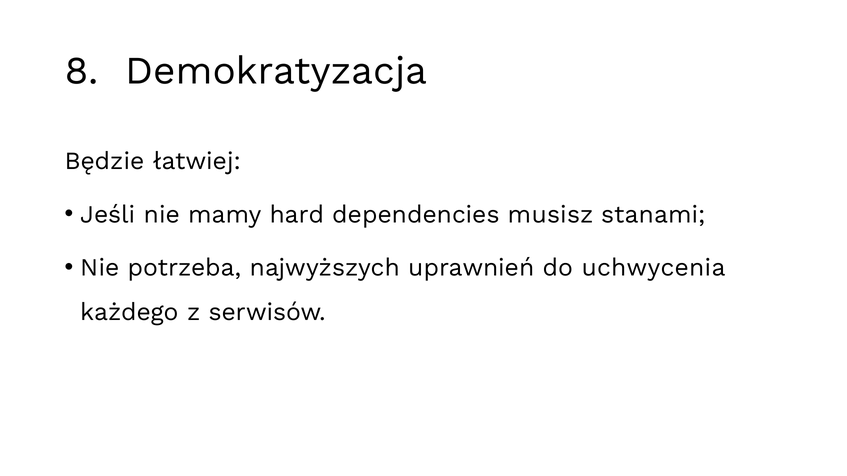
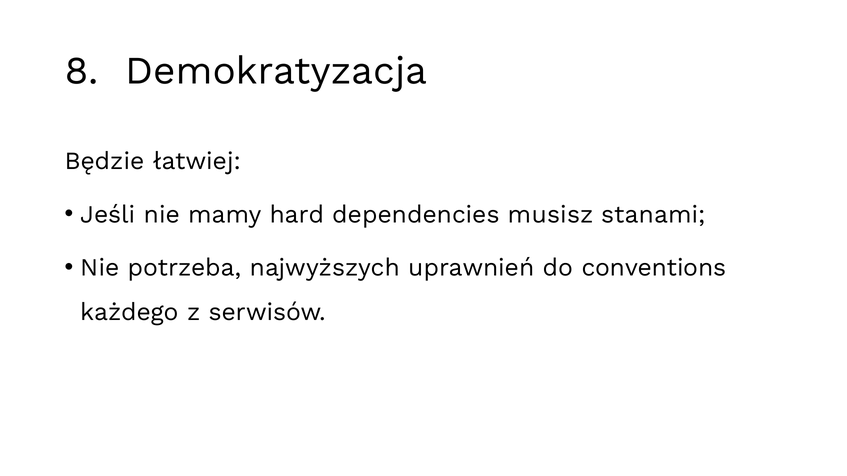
uchwycenia: uchwycenia -> conventions
